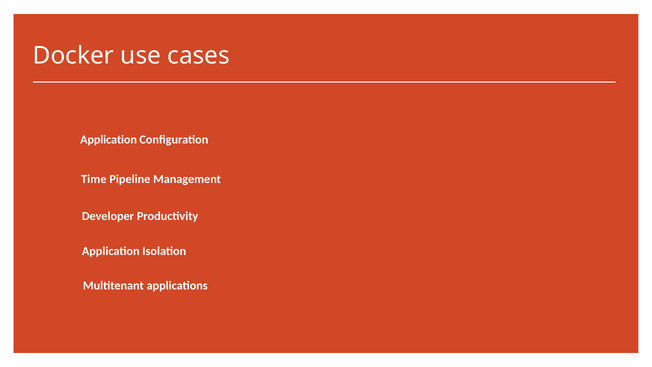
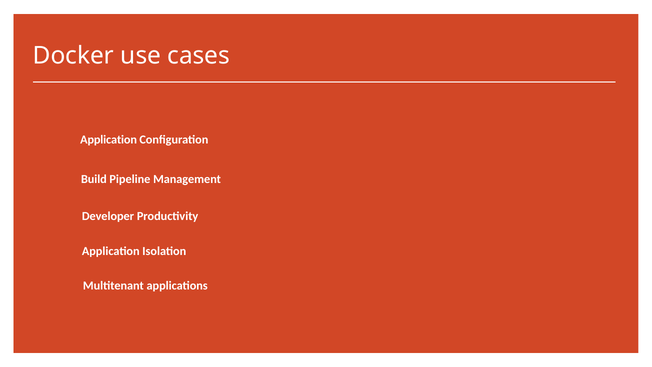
Time: Time -> Build
